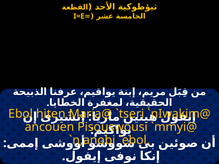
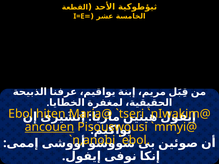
ancouen underline: none -> present
